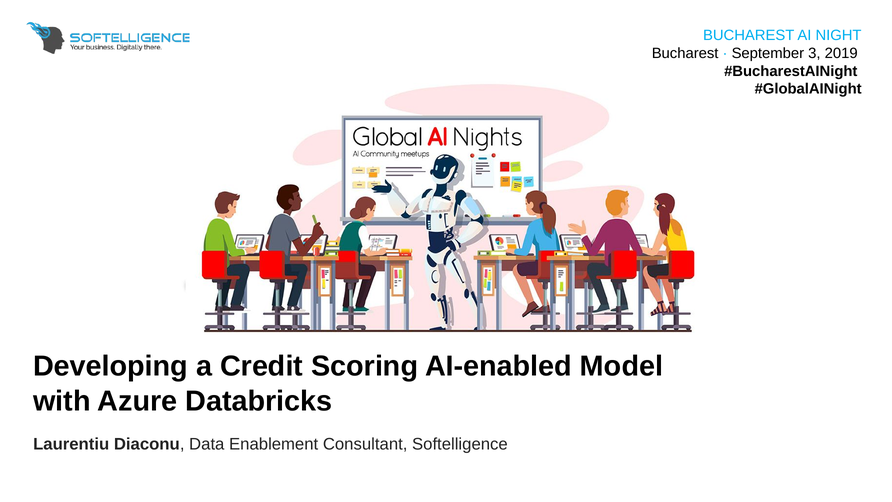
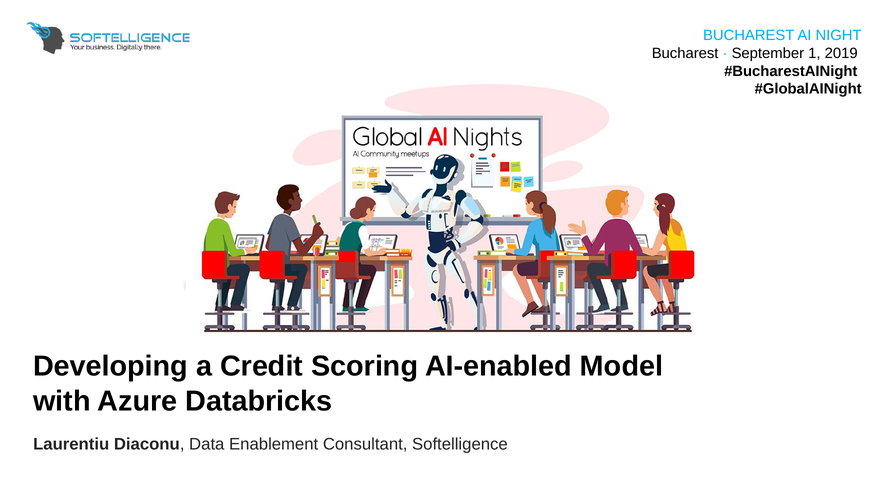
3: 3 -> 1
